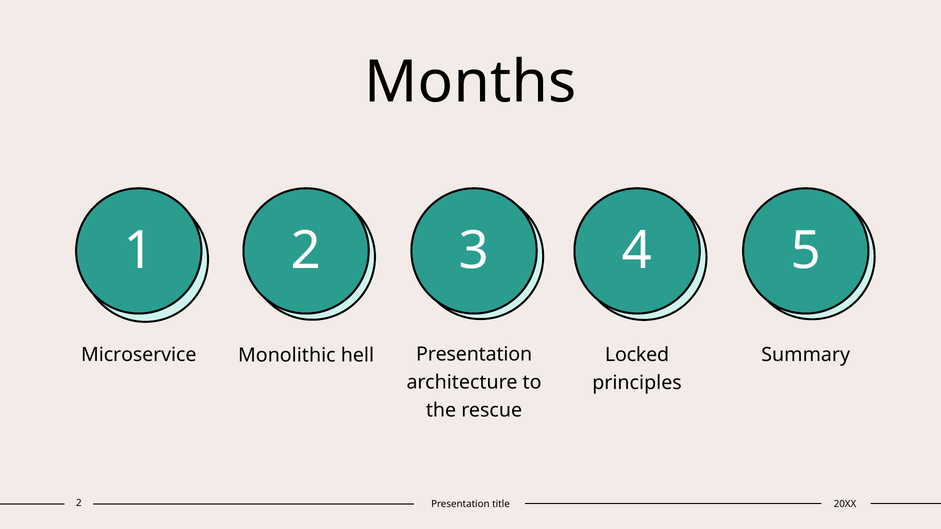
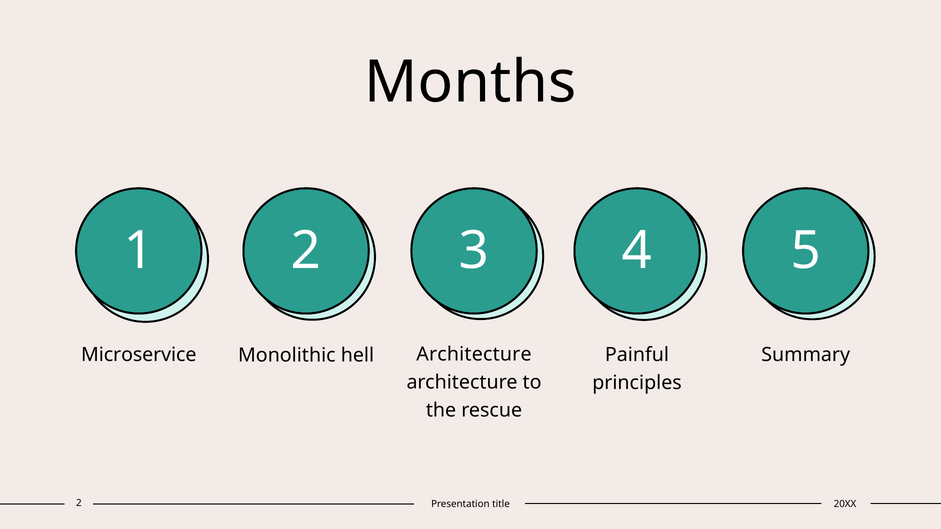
Locked: Locked -> Painful
hell Presentation: Presentation -> Architecture
